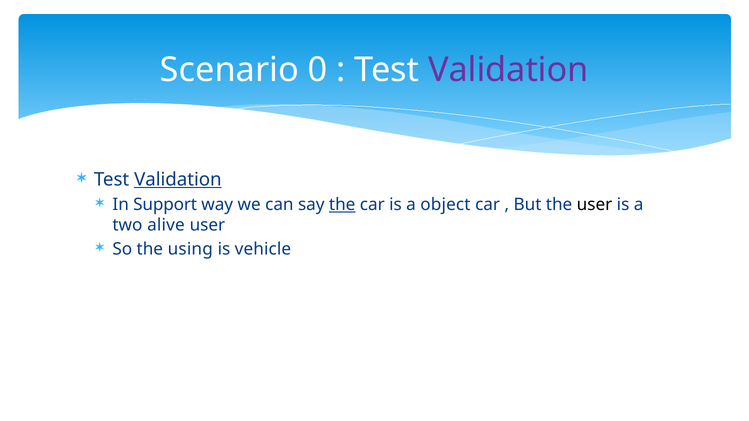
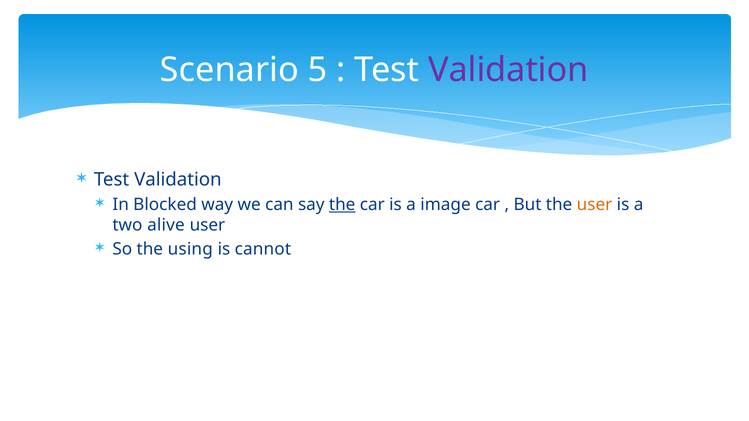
0: 0 -> 5
Validation at (178, 180) underline: present -> none
Support: Support -> Blocked
object: object -> image
user at (594, 205) colour: black -> orange
vehicle: vehicle -> cannot
